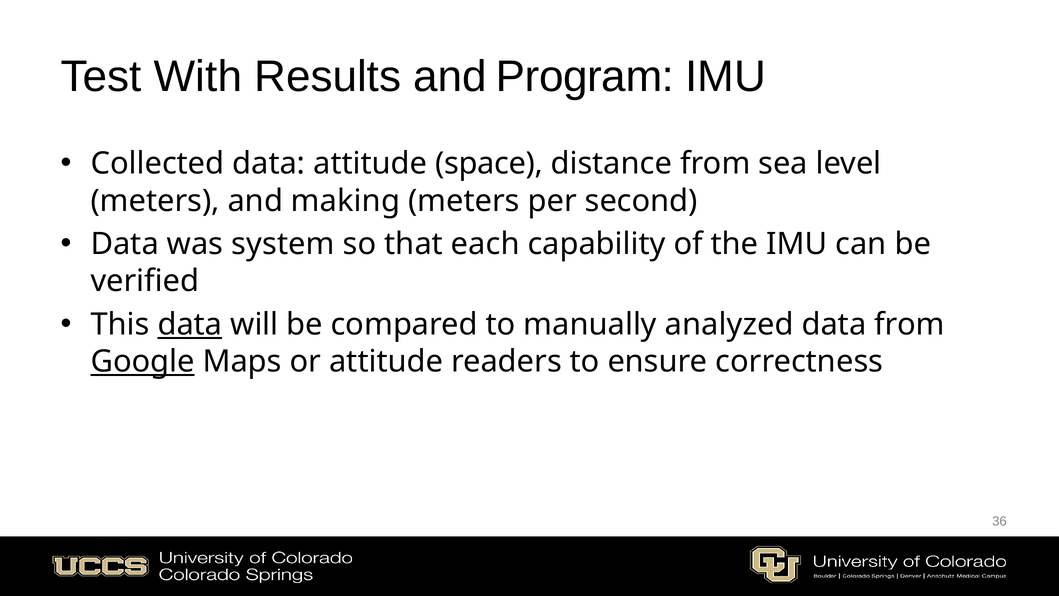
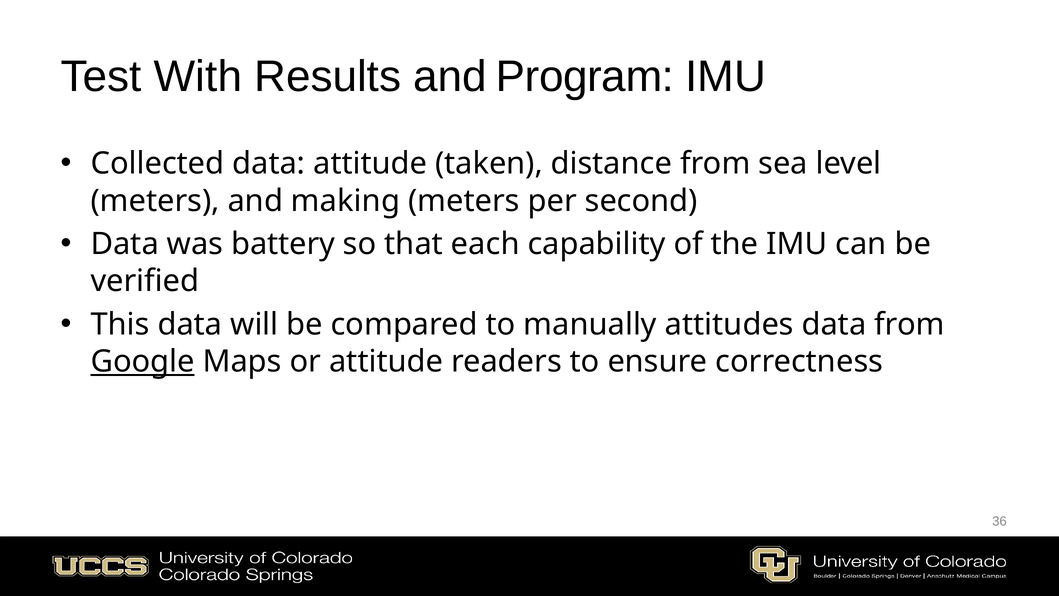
space: space -> taken
system: system -> battery
data at (190, 324) underline: present -> none
analyzed: analyzed -> attitudes
